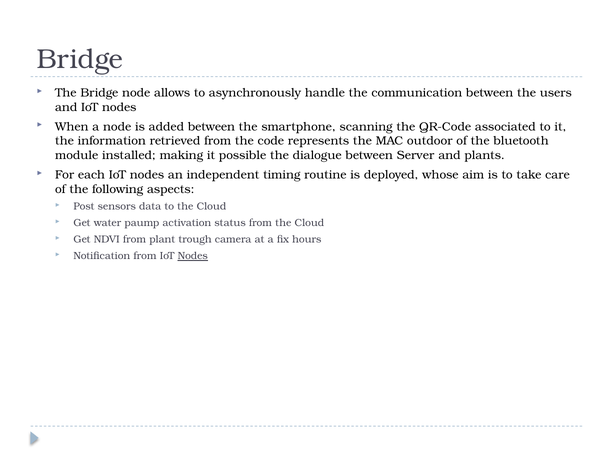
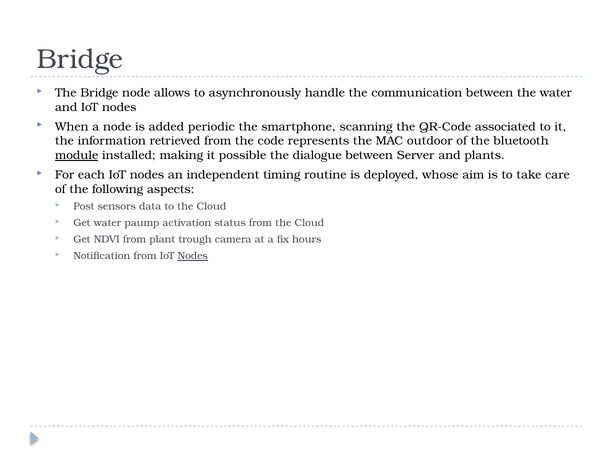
the users: users -> water
added between: between -> periodic
module underline: none -> present
